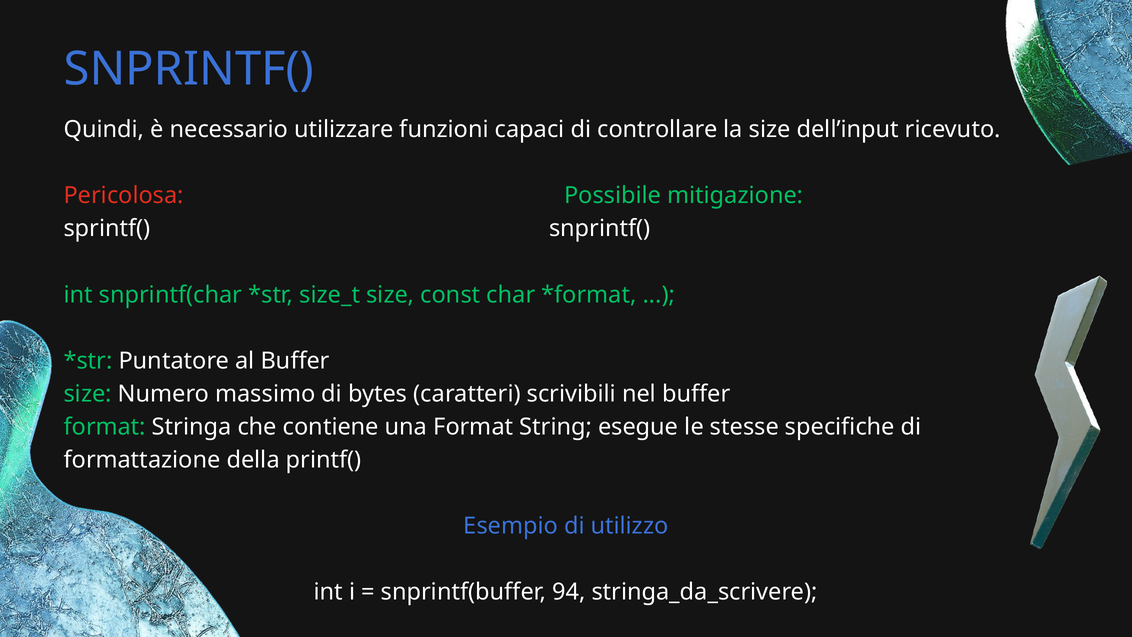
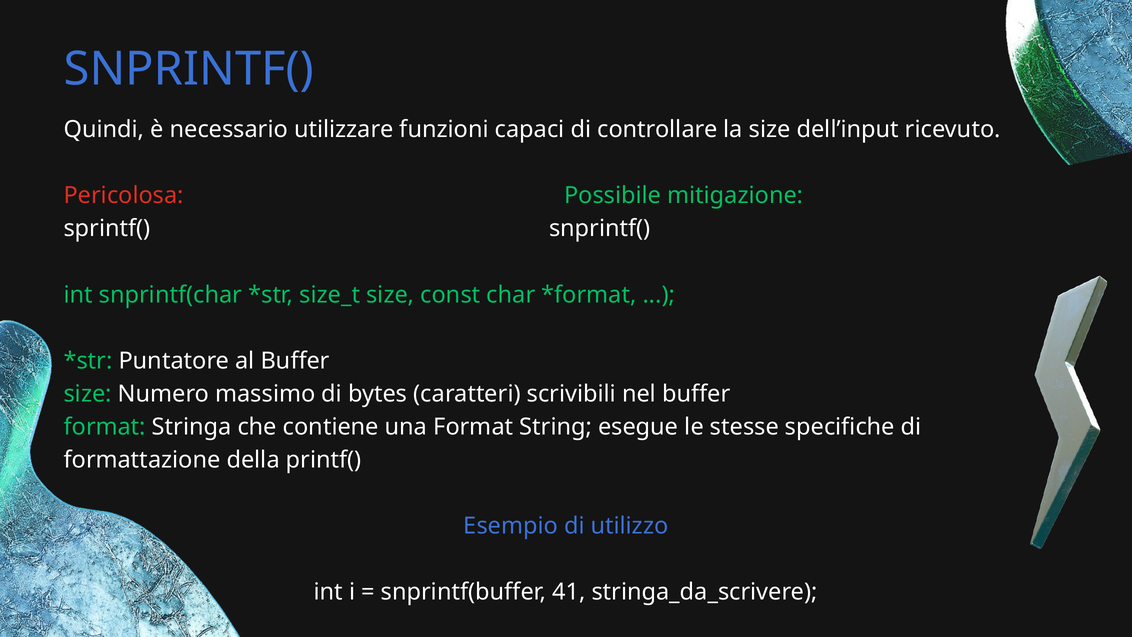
94: 94 -> 41
